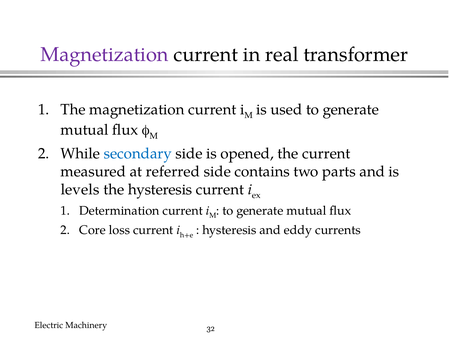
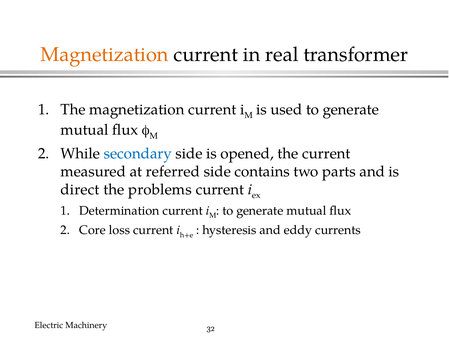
Magnetization at (105, 55) colour: purple -> orange
levels: levels -> direct
the hysteresis: hysteresis -> problems
